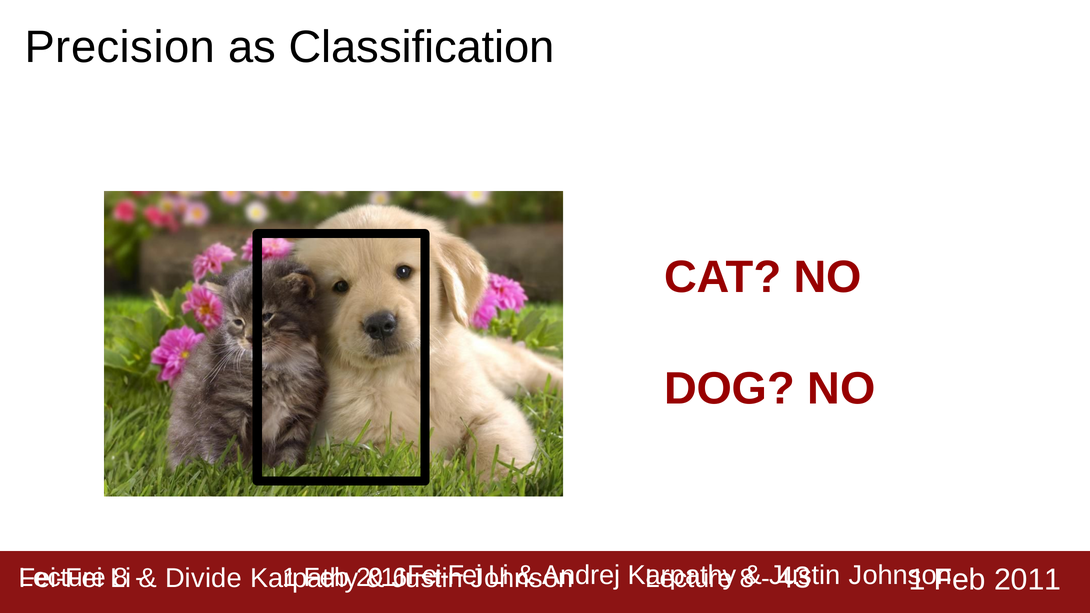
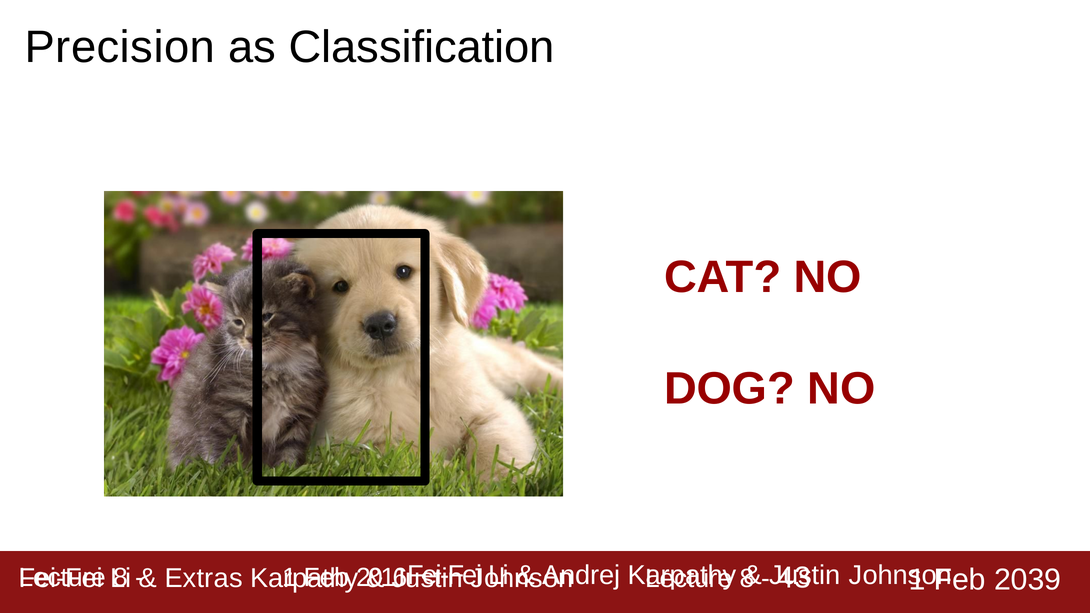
Divide: Divide -> Extras
2011: 2011 -> 2039
